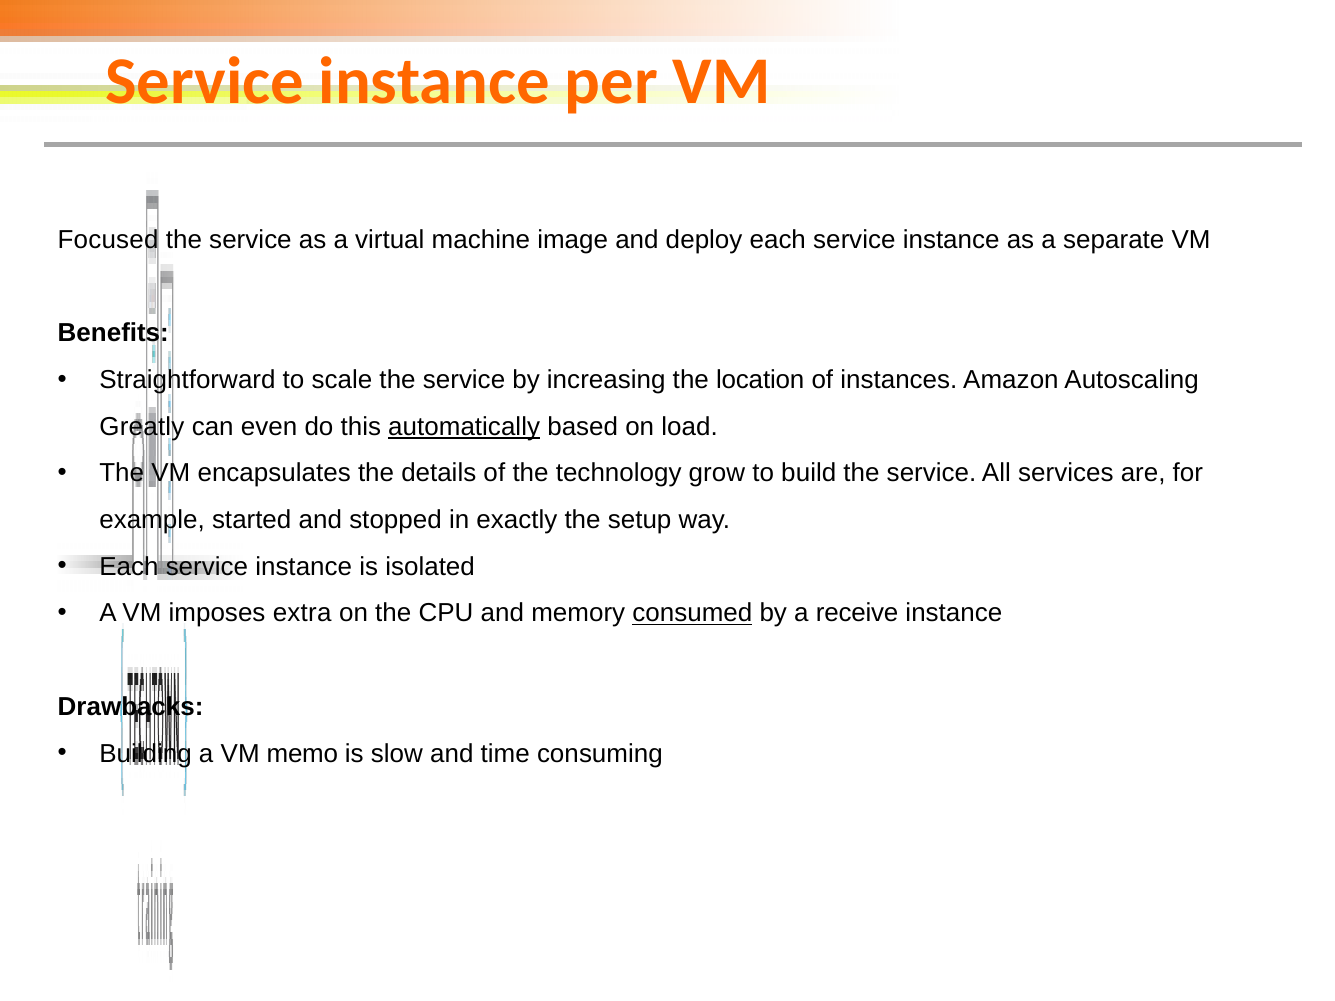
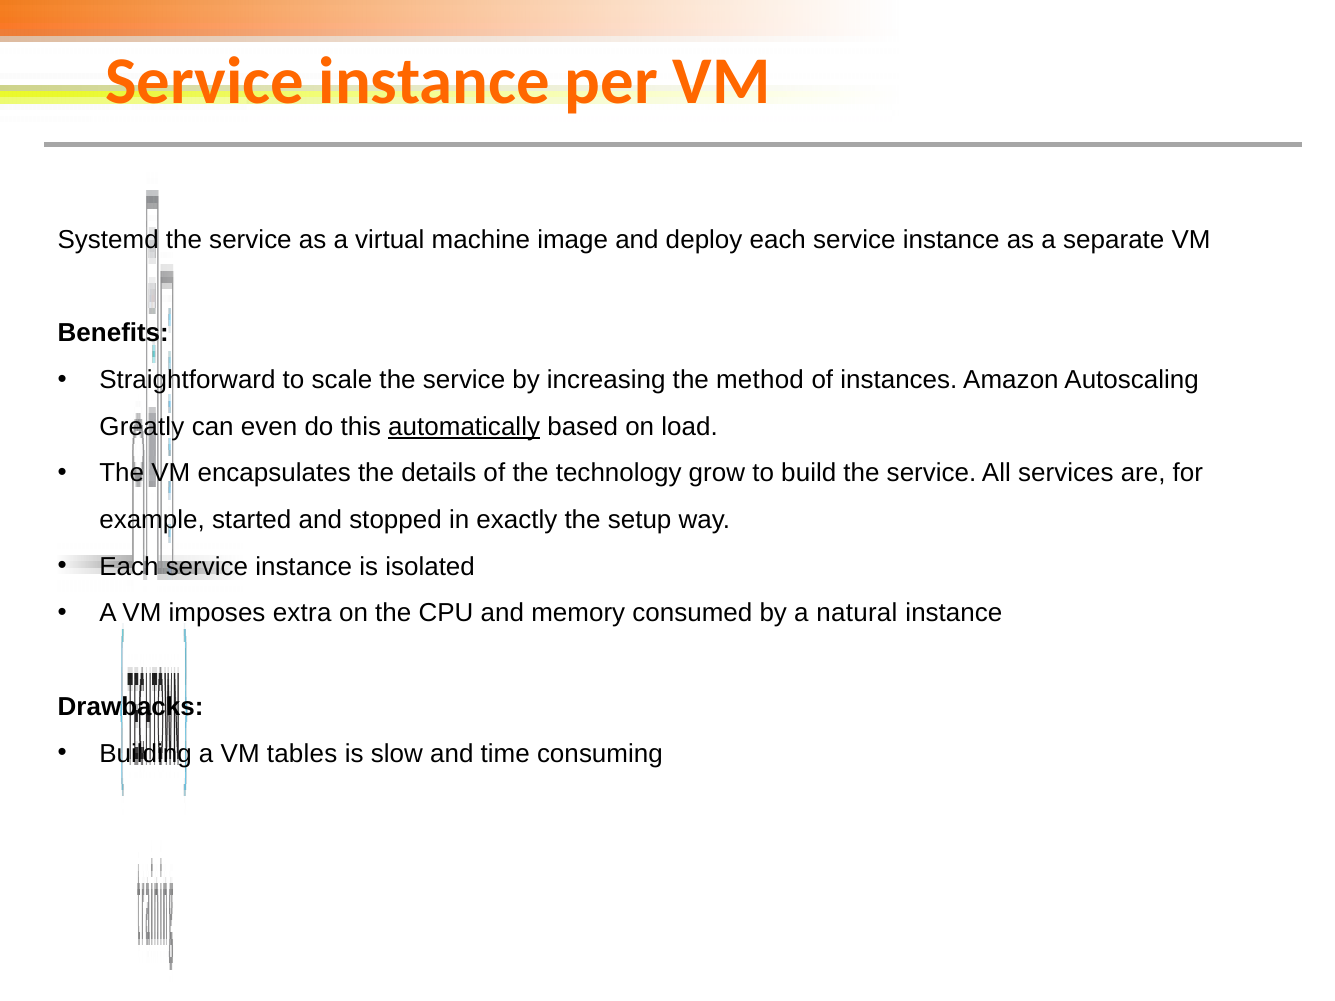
Focused: Focused -> Systemd
location: location -> method
consumed underline: present -> none
receive: receive -> natural
memo: memo -> tables
